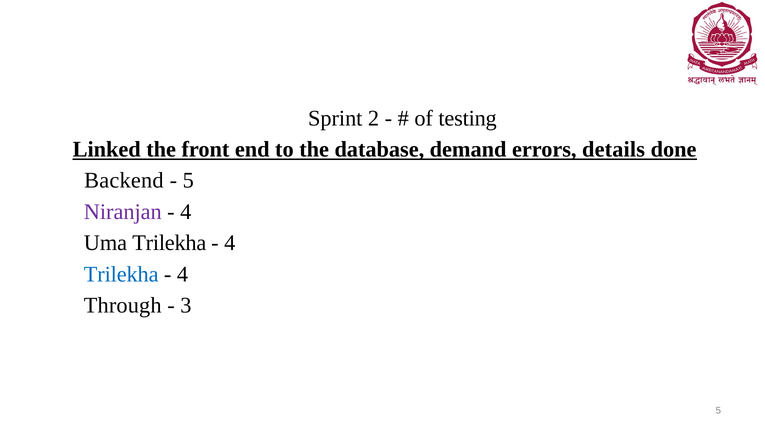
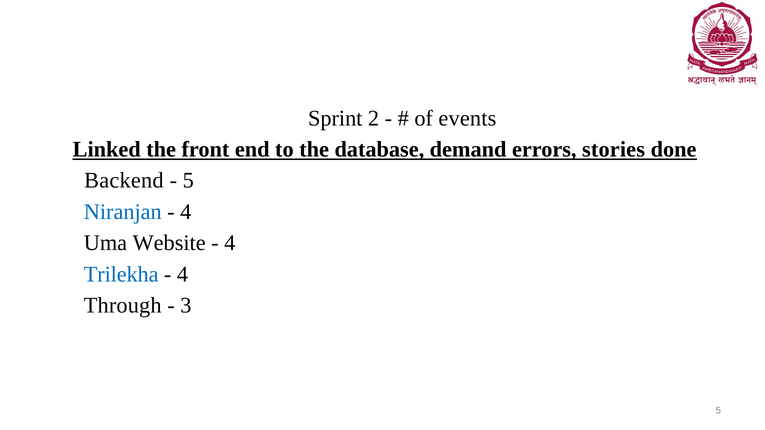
testing: testing -> events
details: details -> stories
Niranjan colour: purple -> blue
Uma Trilekha: Trilekha -> Website
